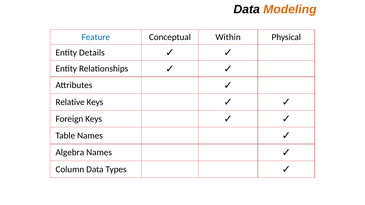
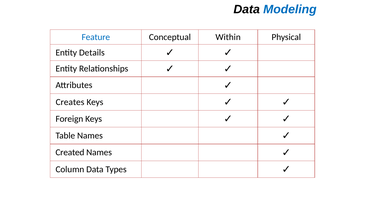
Modeling colour: orange -> blue
Relative: Relative -> Creates
Algebra: Algebra -> Created
